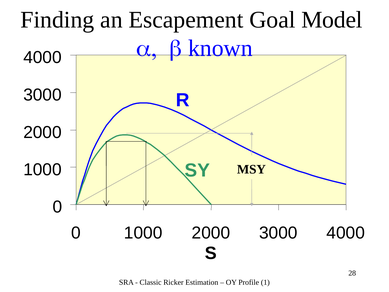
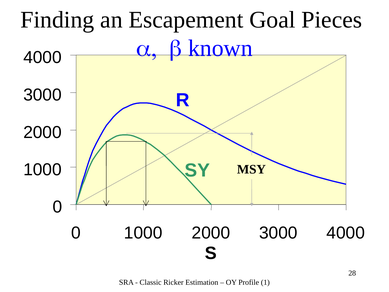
Model: Model -> Pieces
